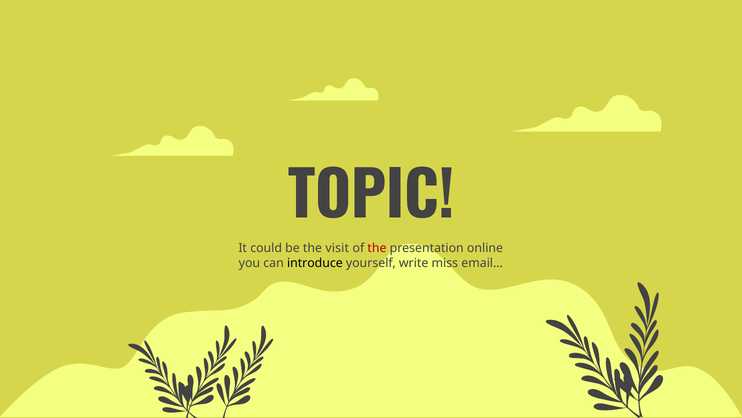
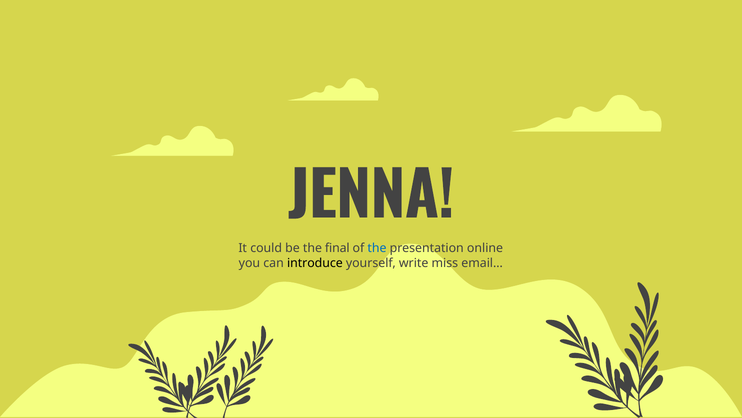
TOPIC: TOPIC -> JENNA
visit: visit -> final
the at (377, 248) colour: red -> blue
